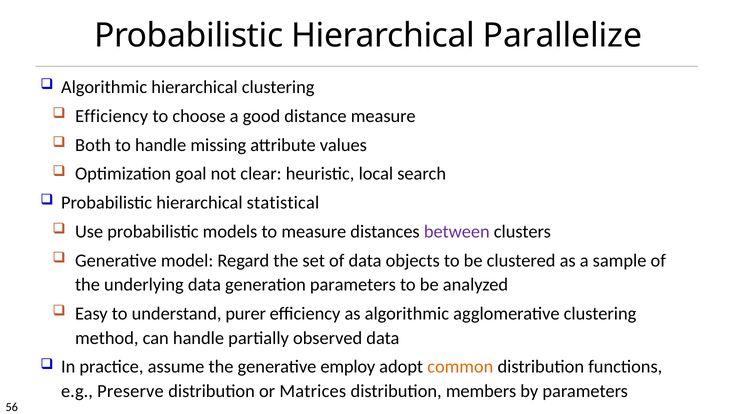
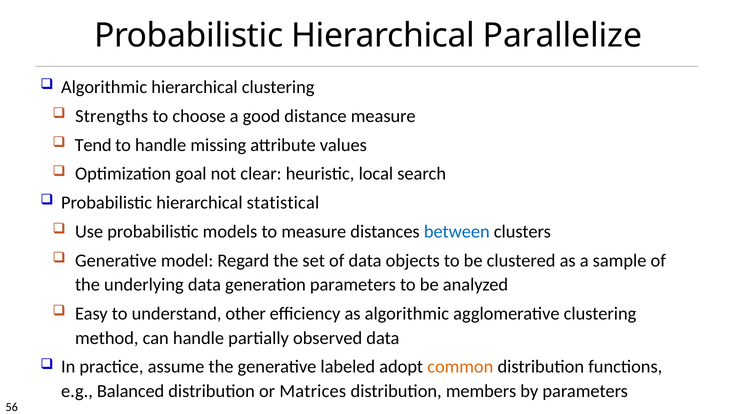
Efficiency at (112, 116): Efficiency -> Strengths
Both: Both -> Tend
between colour: purple -> blue
purer: purer -> other
employ: employ -> labeled
Preserve: Preserve -> Balanced
